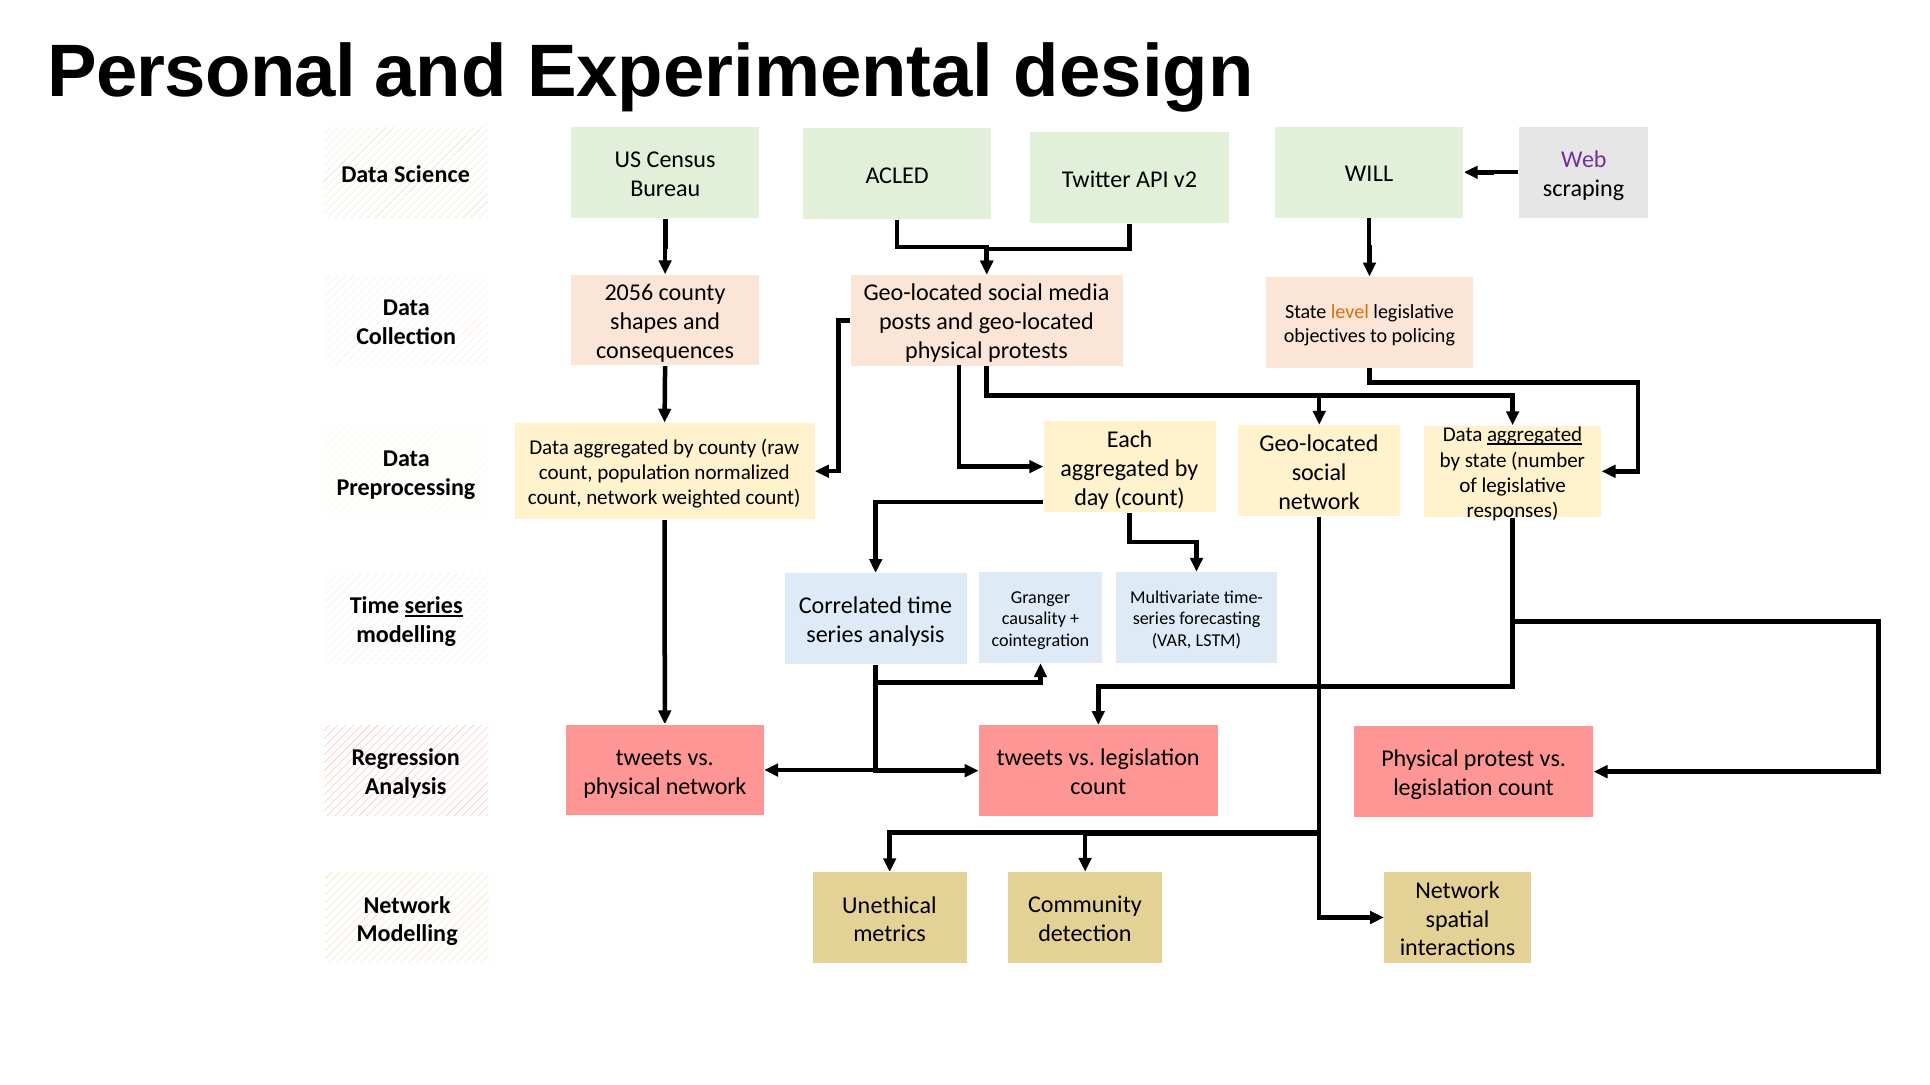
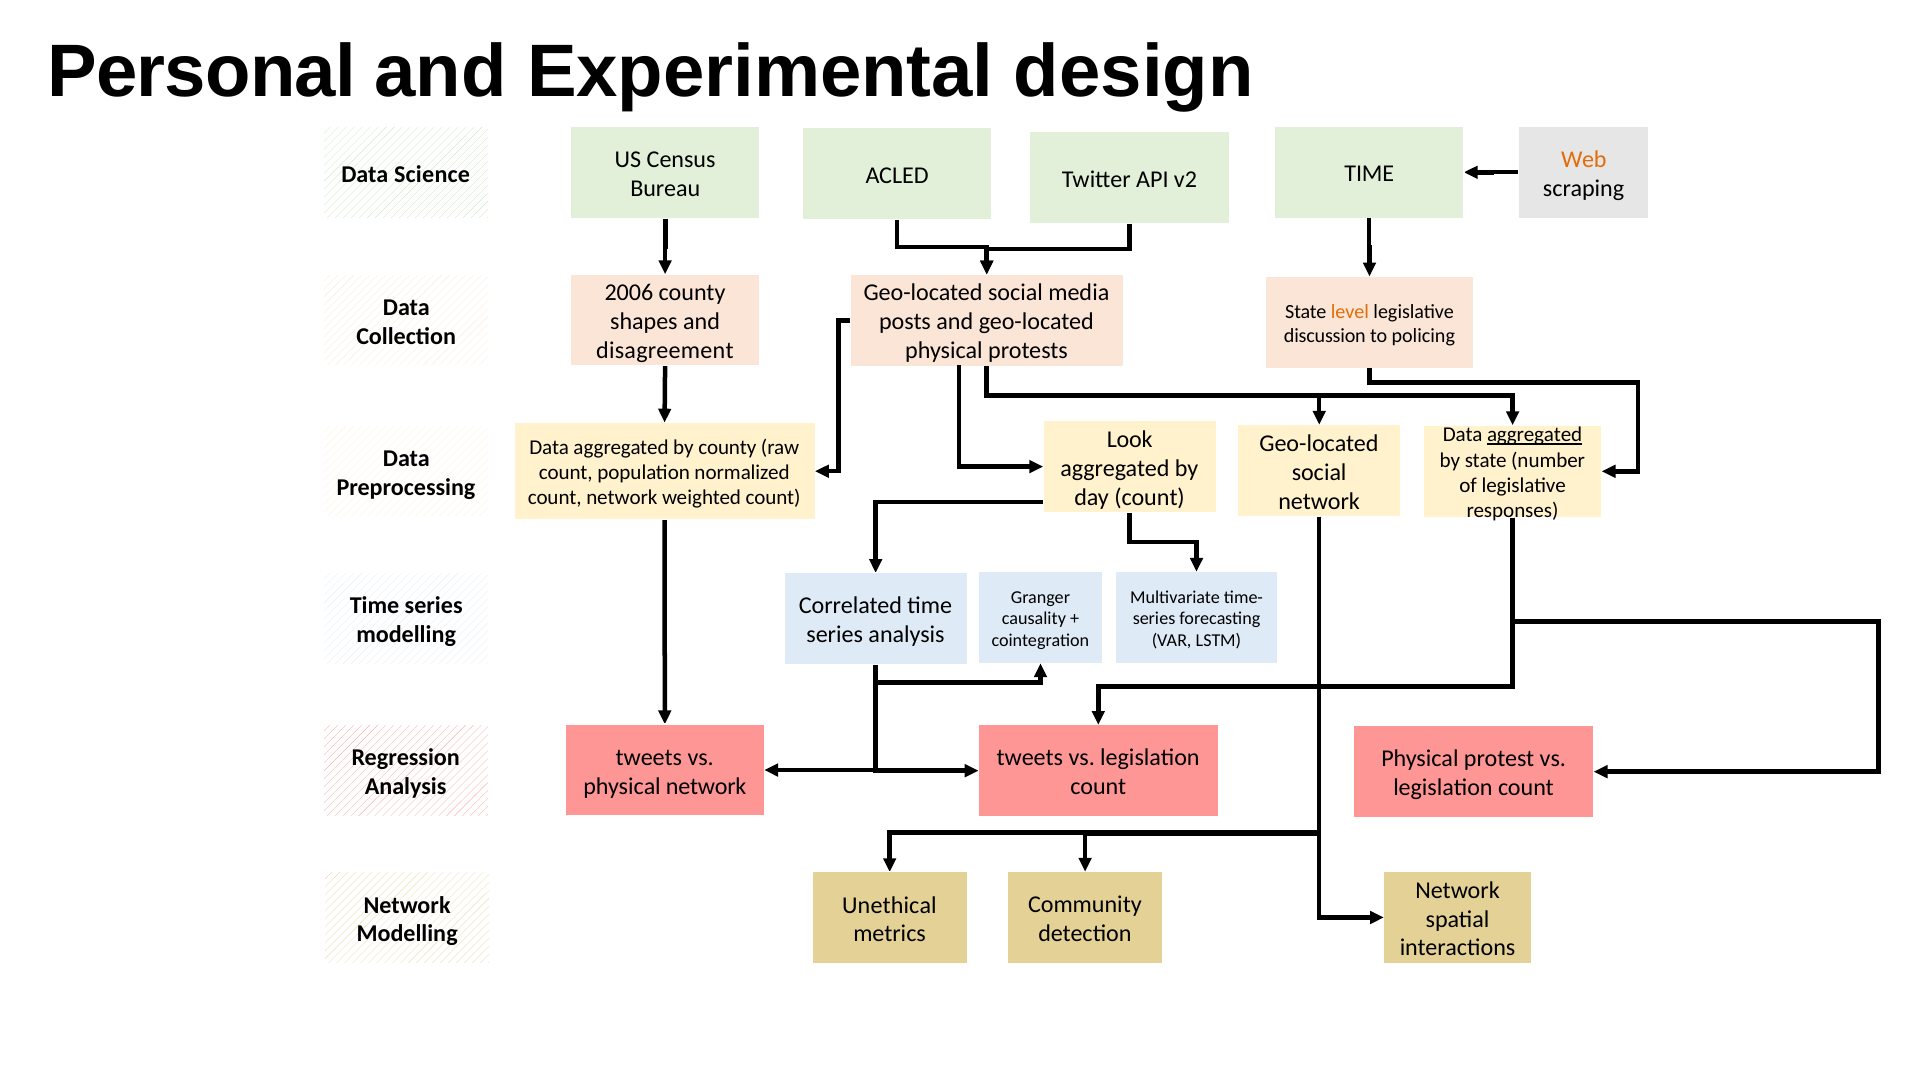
Web colour: purple -> orange
WILL at (1369, 174): WILL -> TIME
2056: 2056 -> 2006
objectives: objectives -> discussion
consequences: consequences -> disagreement
Each: Each -> Look
series at (434, 606) underline: present -> none
